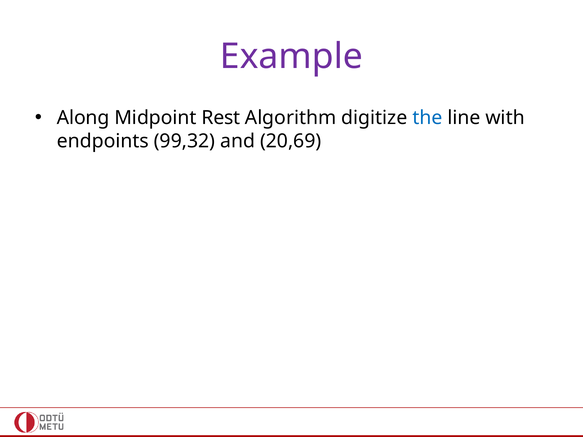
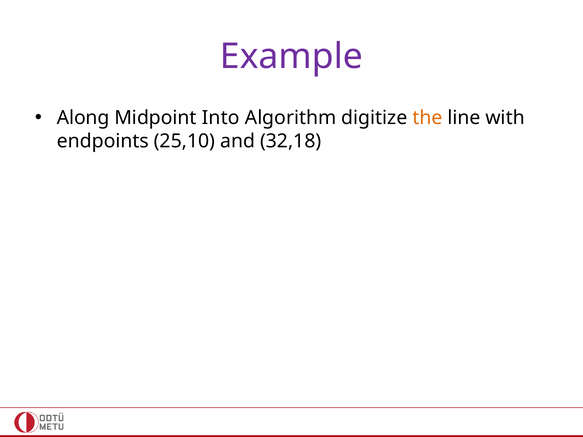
Rest: Rest -> Into
the colour: blue -> orange
99,32: 99,32 -> 25,10
20,69: 20,69 -> 32,18
